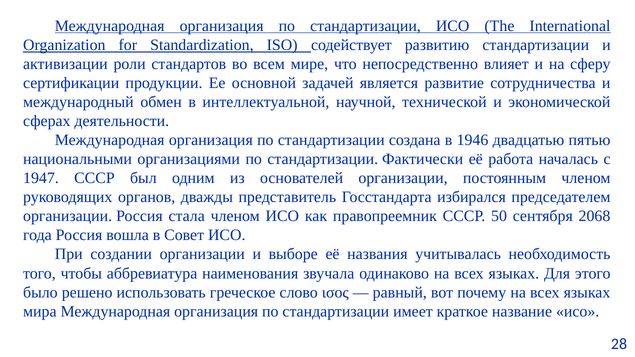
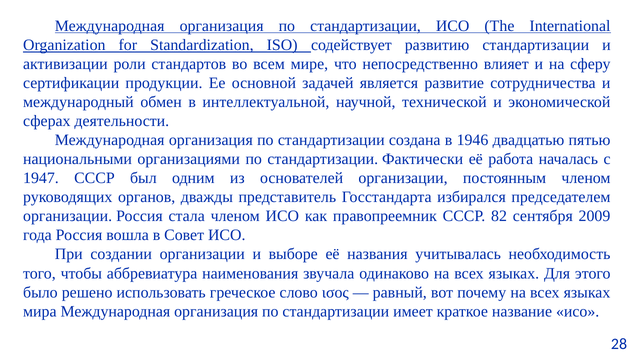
50: 50 -> 82
2068: 2068 -> 2009
